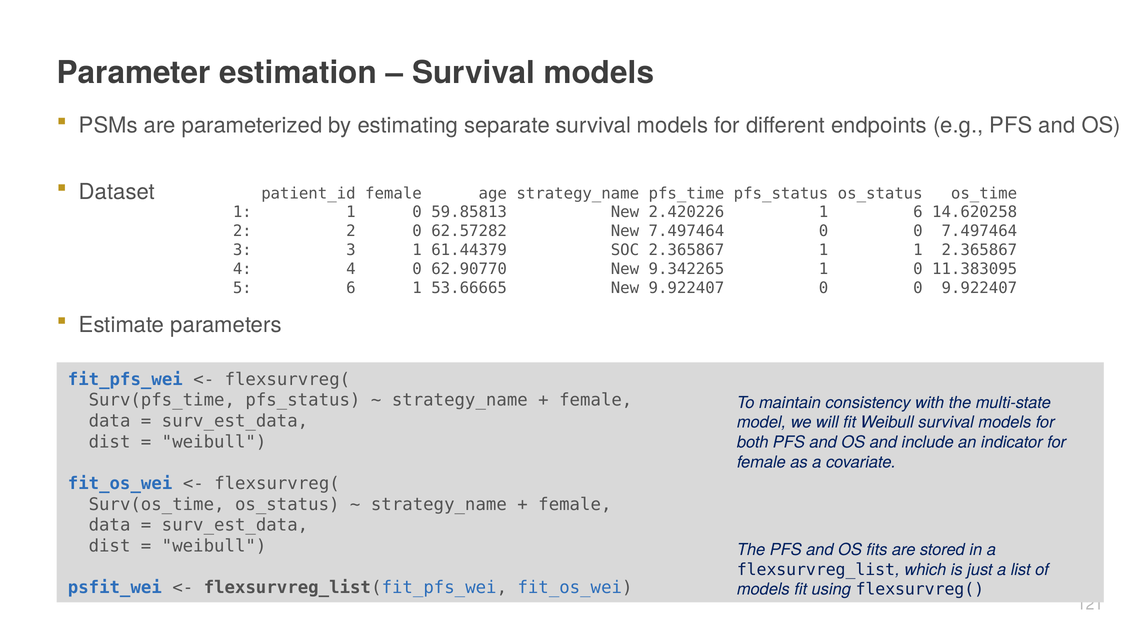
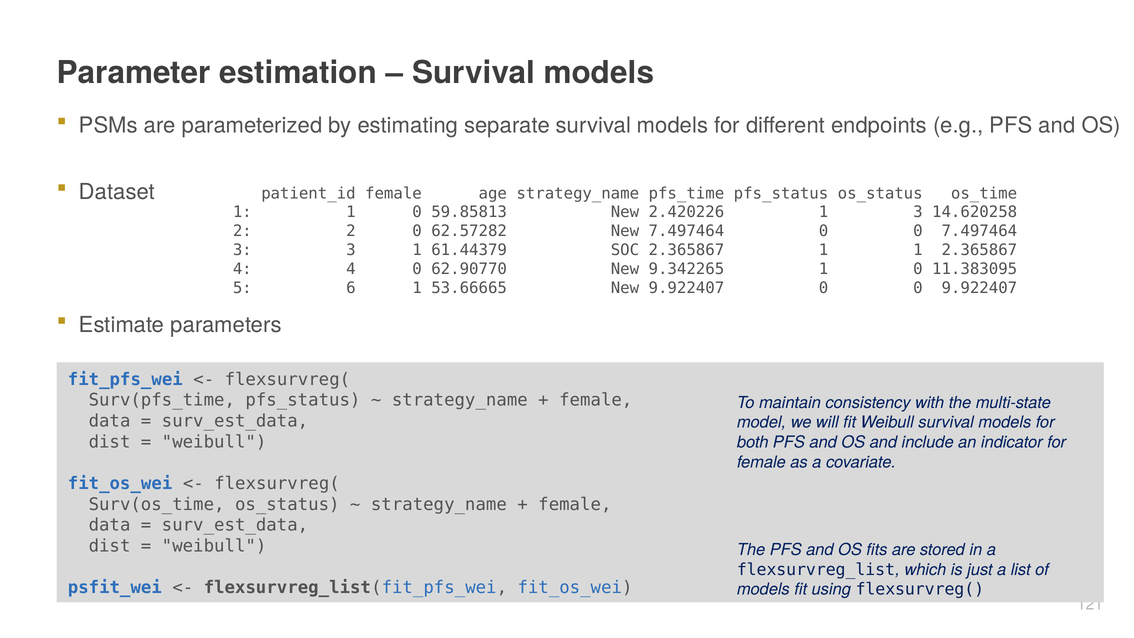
1 6: 6 -> 3
